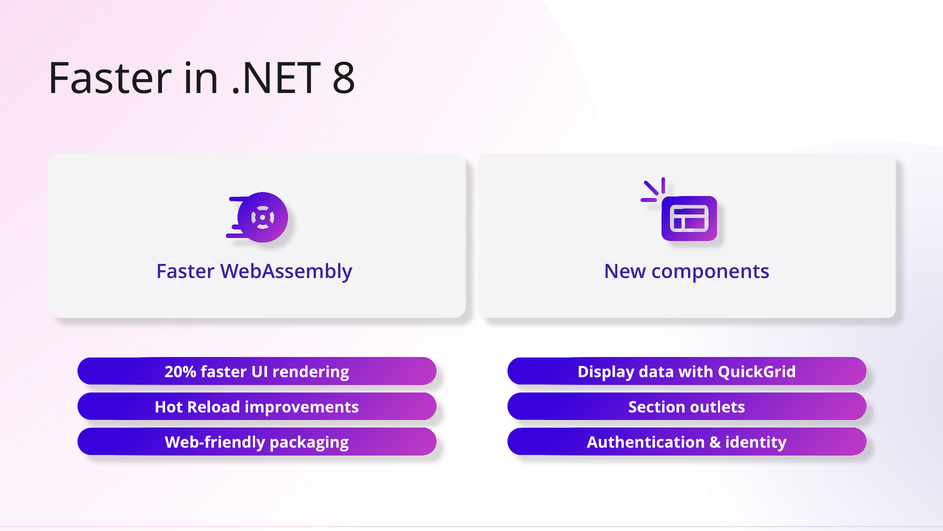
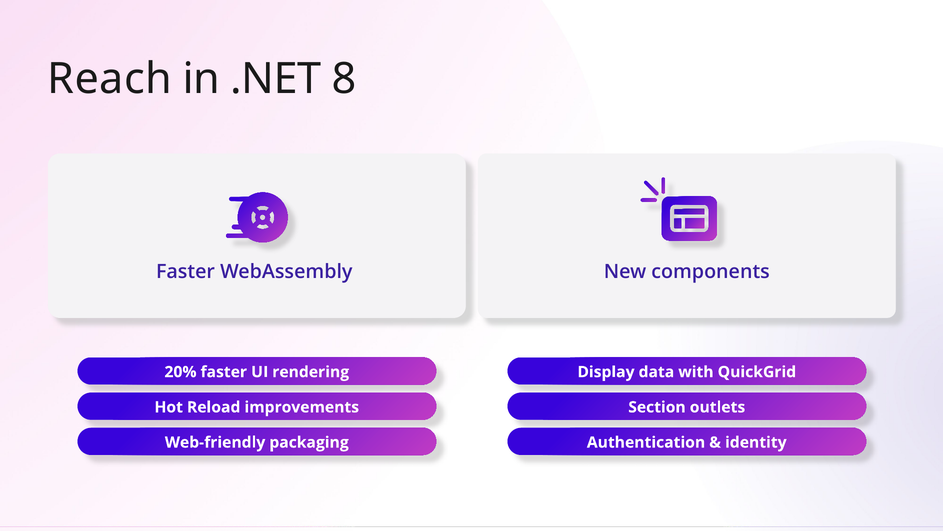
Faster at (110, 79): Faster -> Reach
